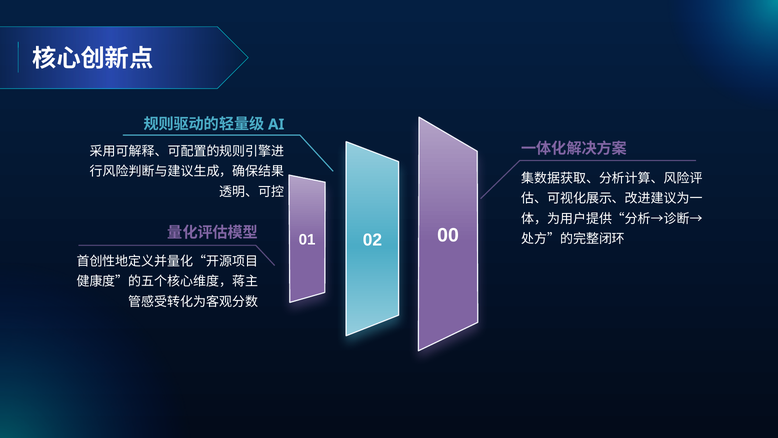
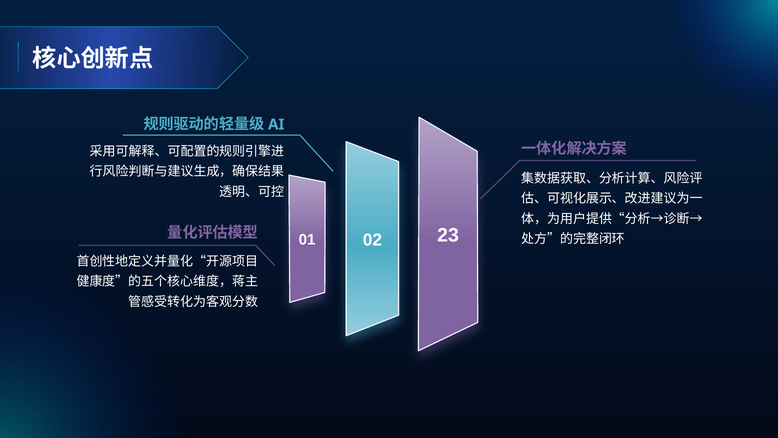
00: 00 -> 23
